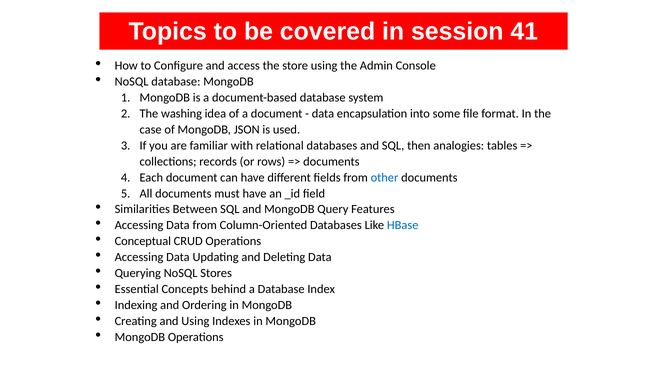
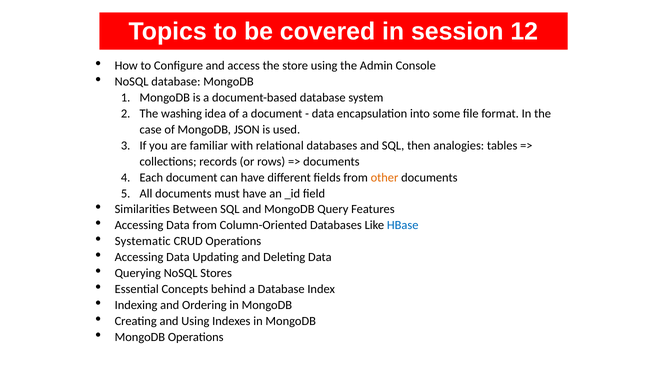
41: 41 -> 12
other colour: blue -> orange
Conceptual: Conceptual -> Systematic
